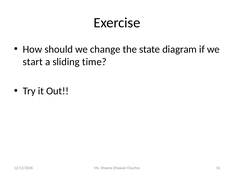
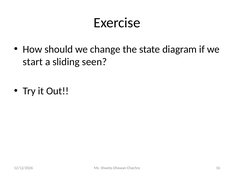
time: time -> seen
